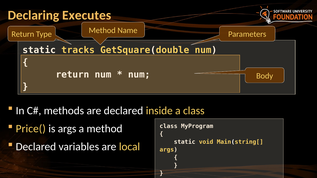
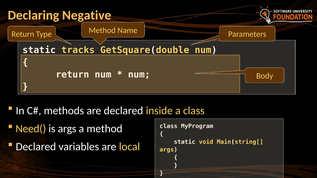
Executes: Executes -> Negative
Price(: Price( -> Need(
